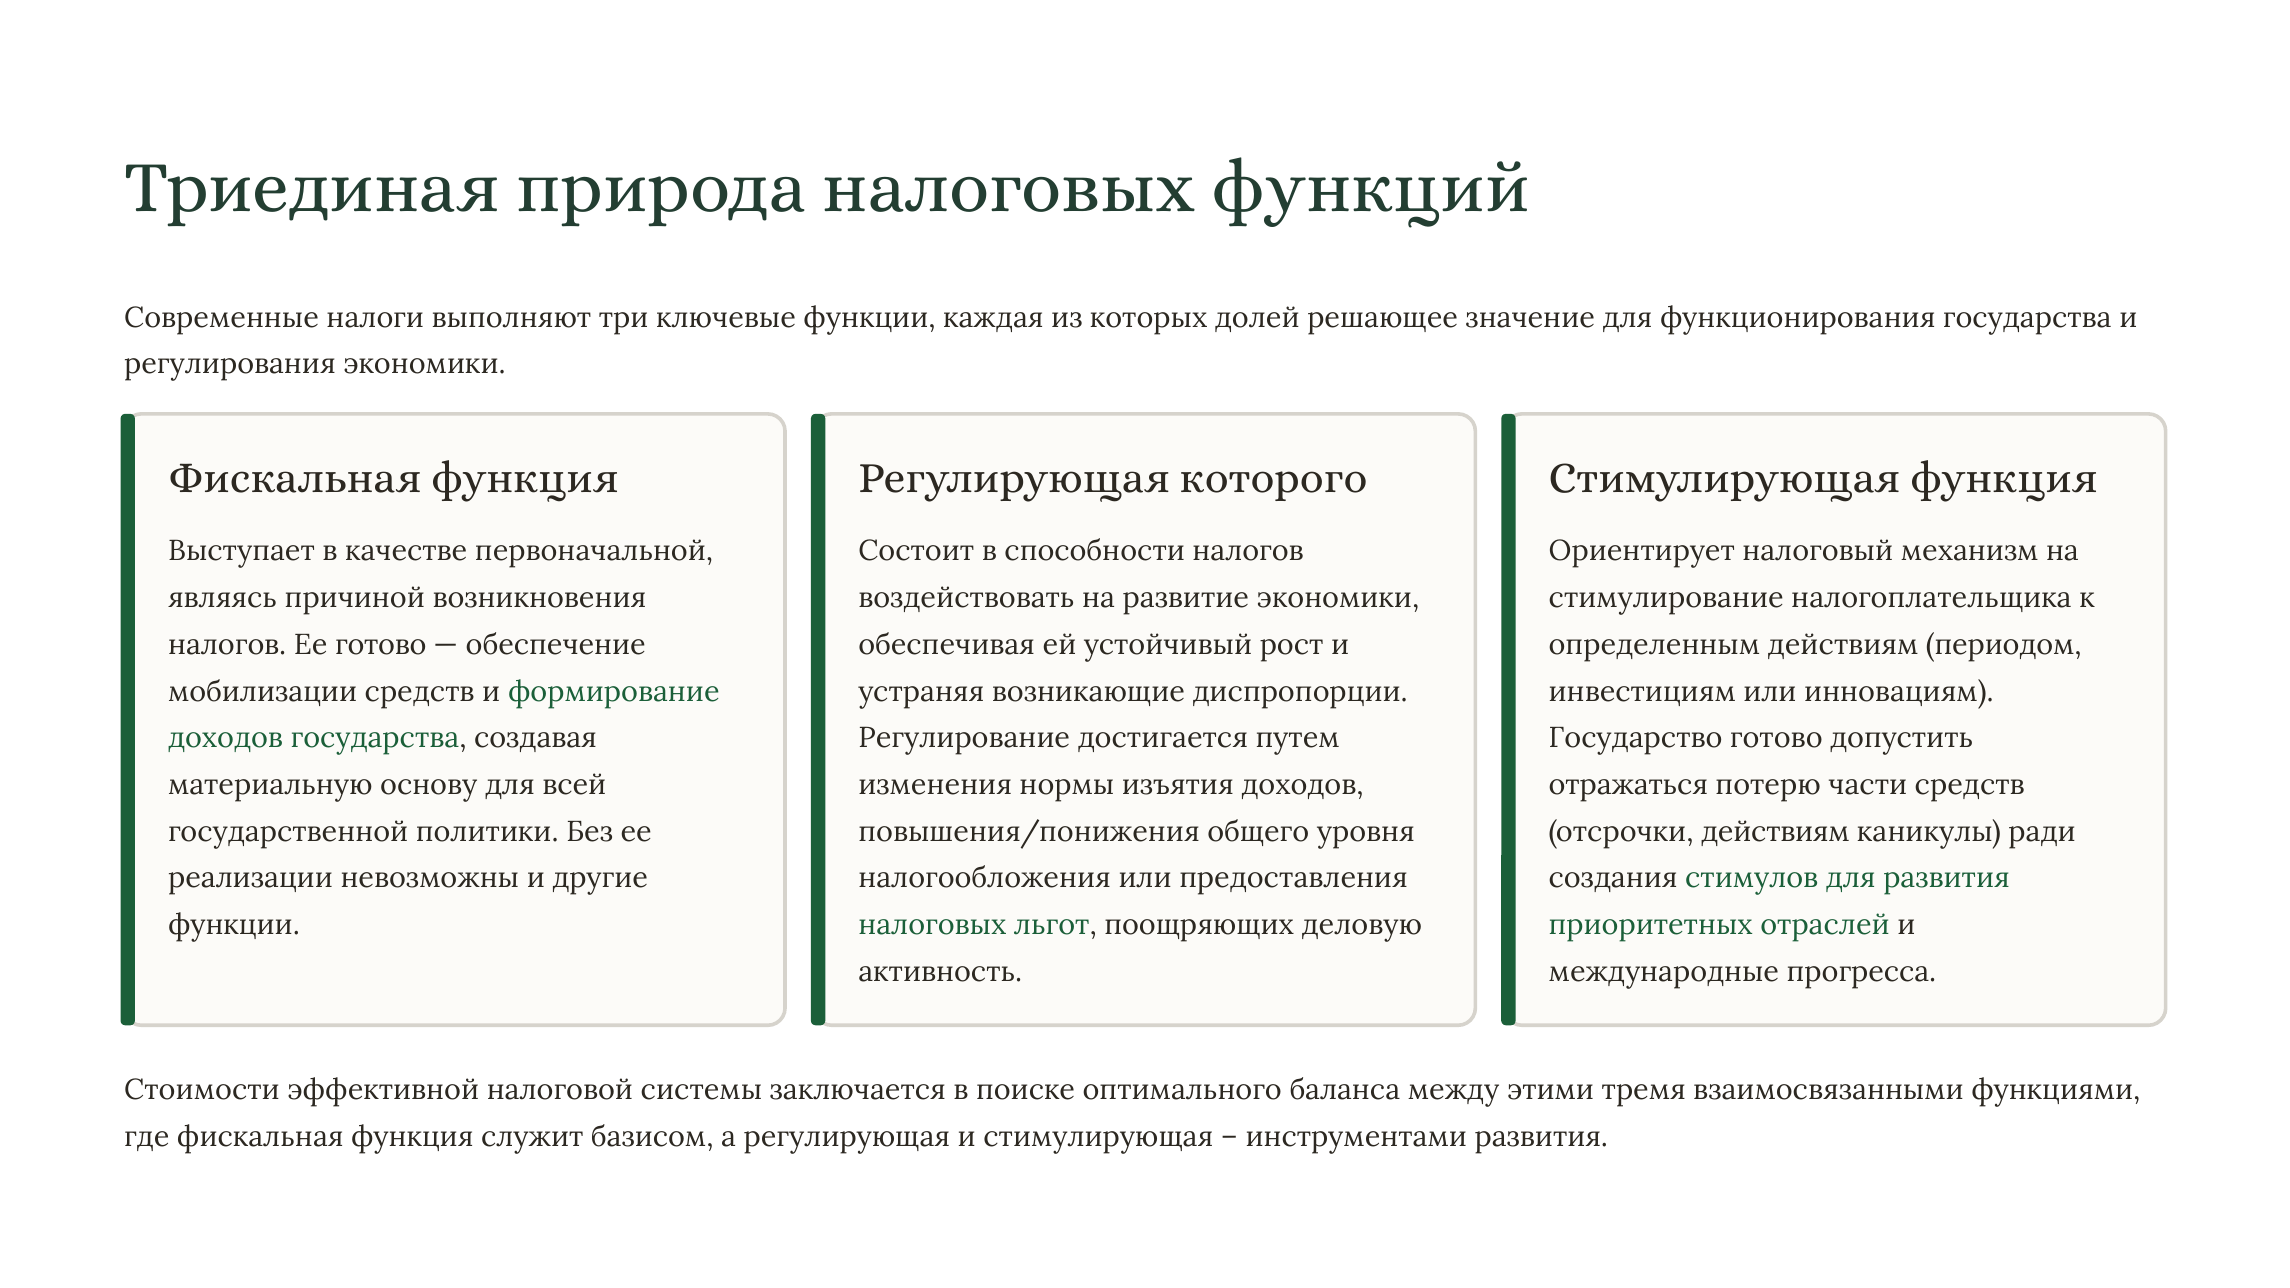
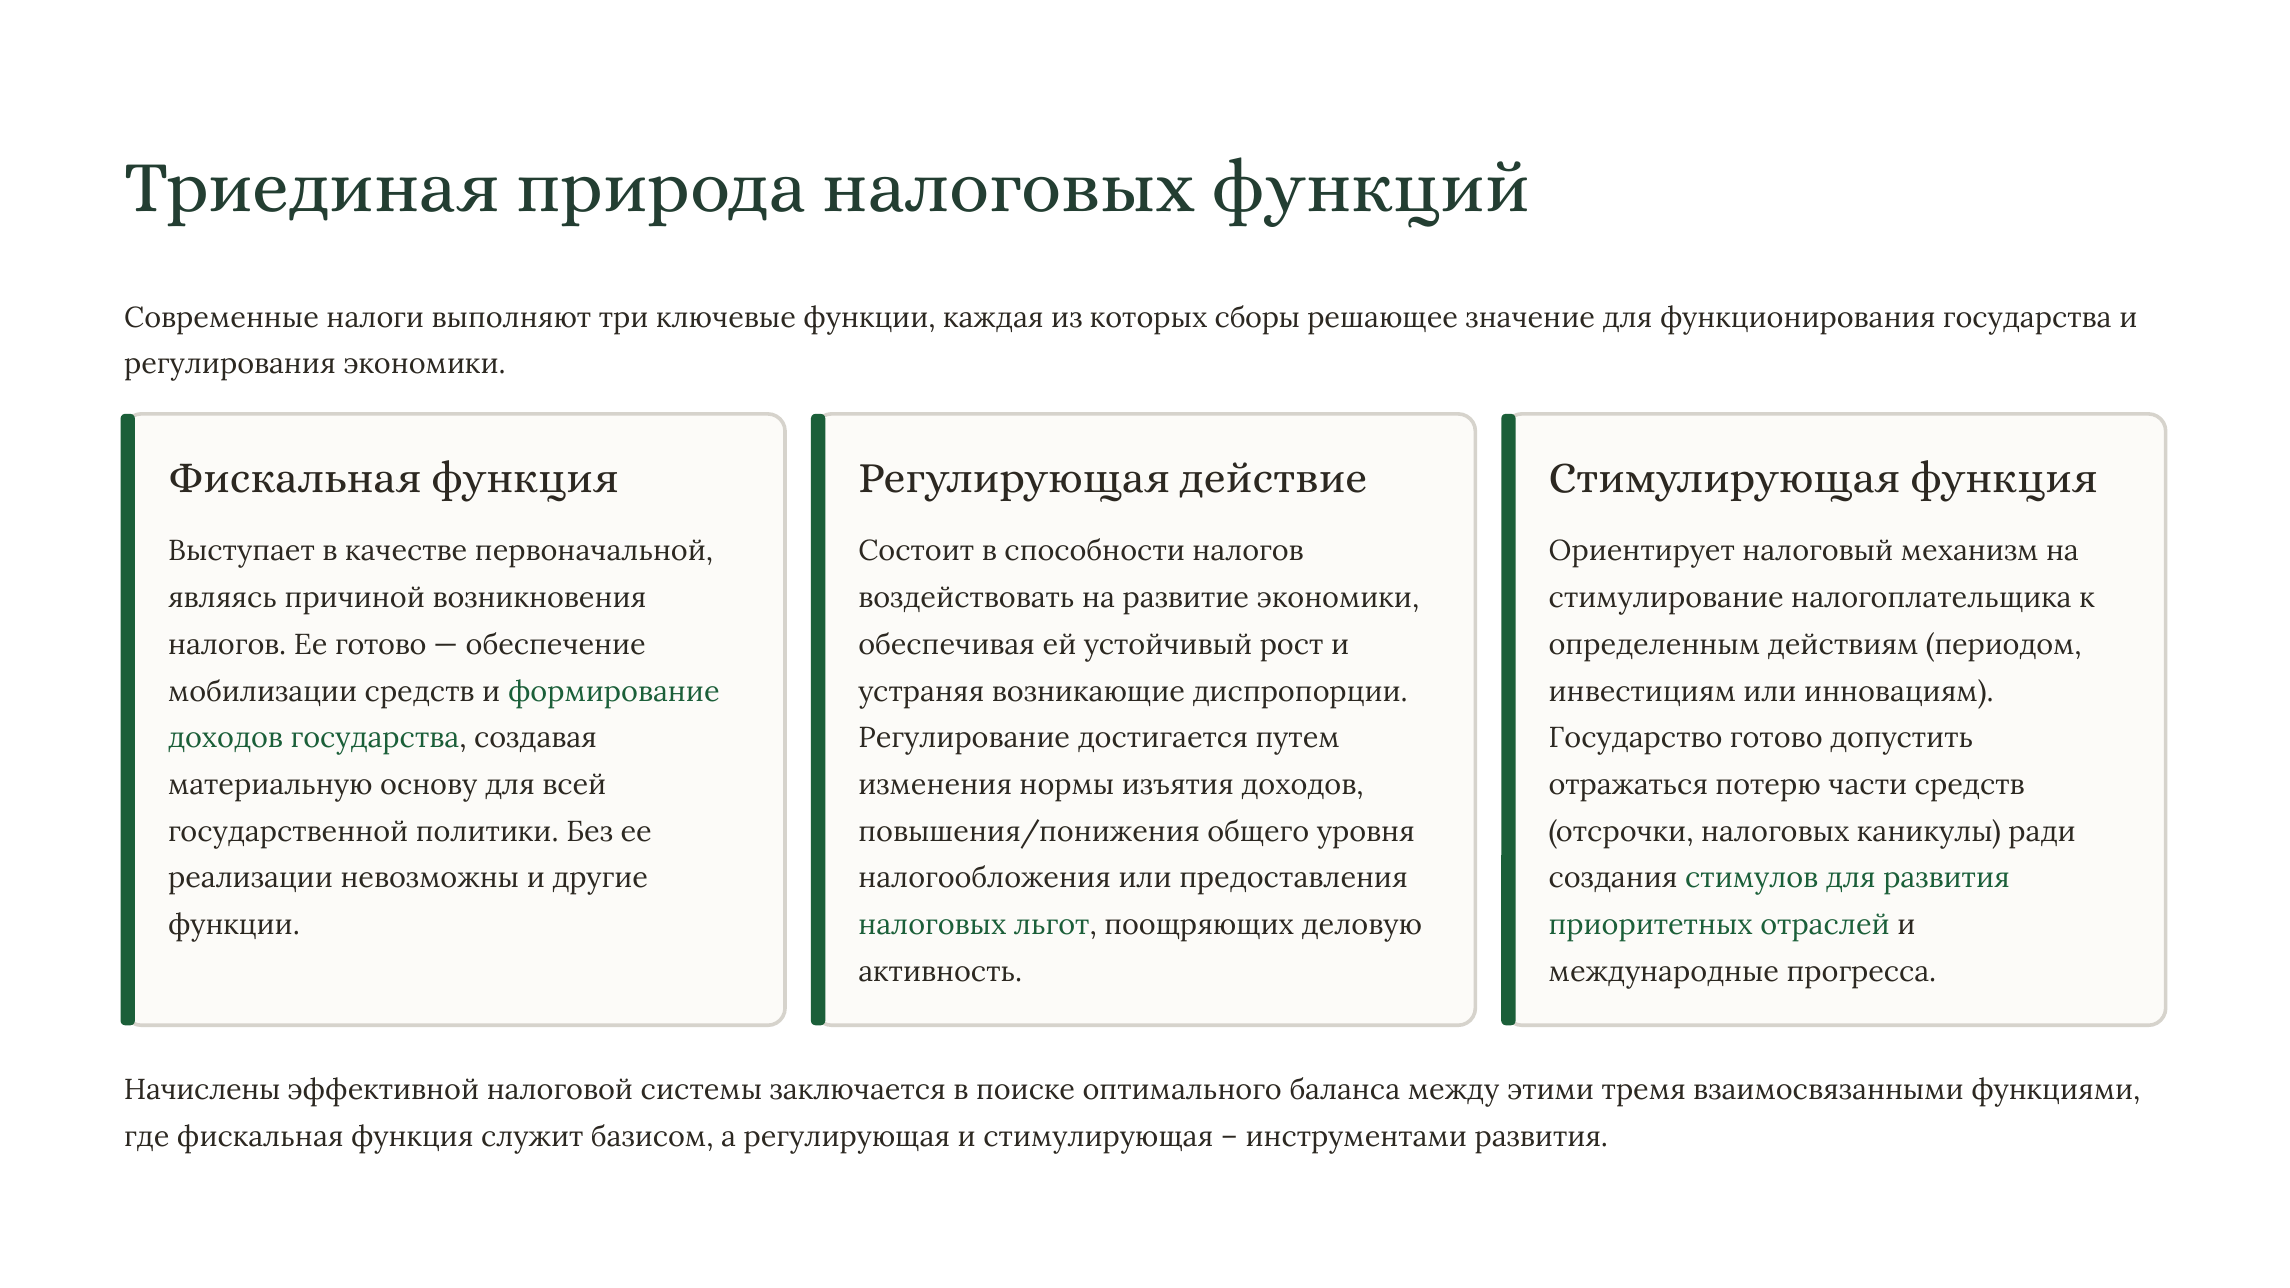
долей: долей -> сборы
которого: которого -> действие
отсрочки действиям: действиям -> налоговых
Стоимости: Стоимости -> Начислены
